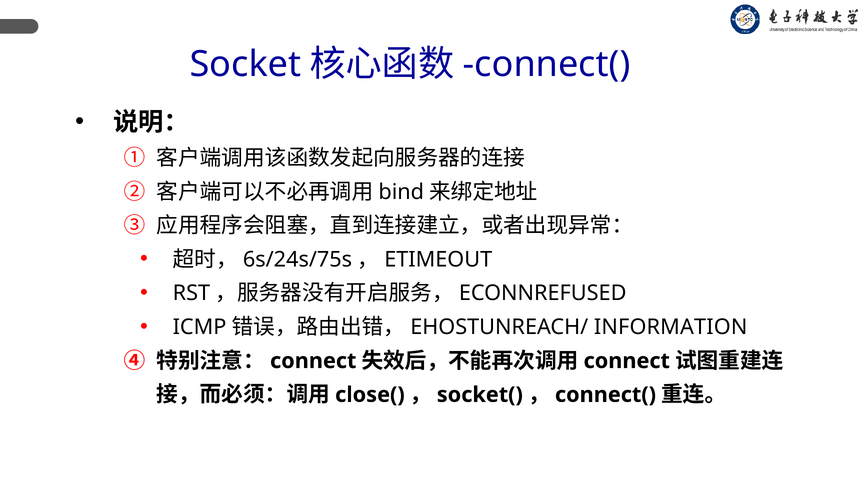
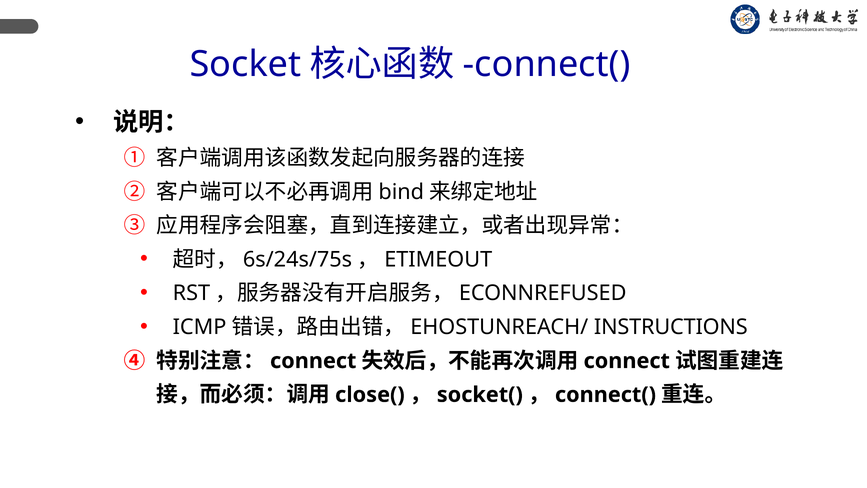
INFORMATION: INFORMATION -> INSTRUCTIONS
